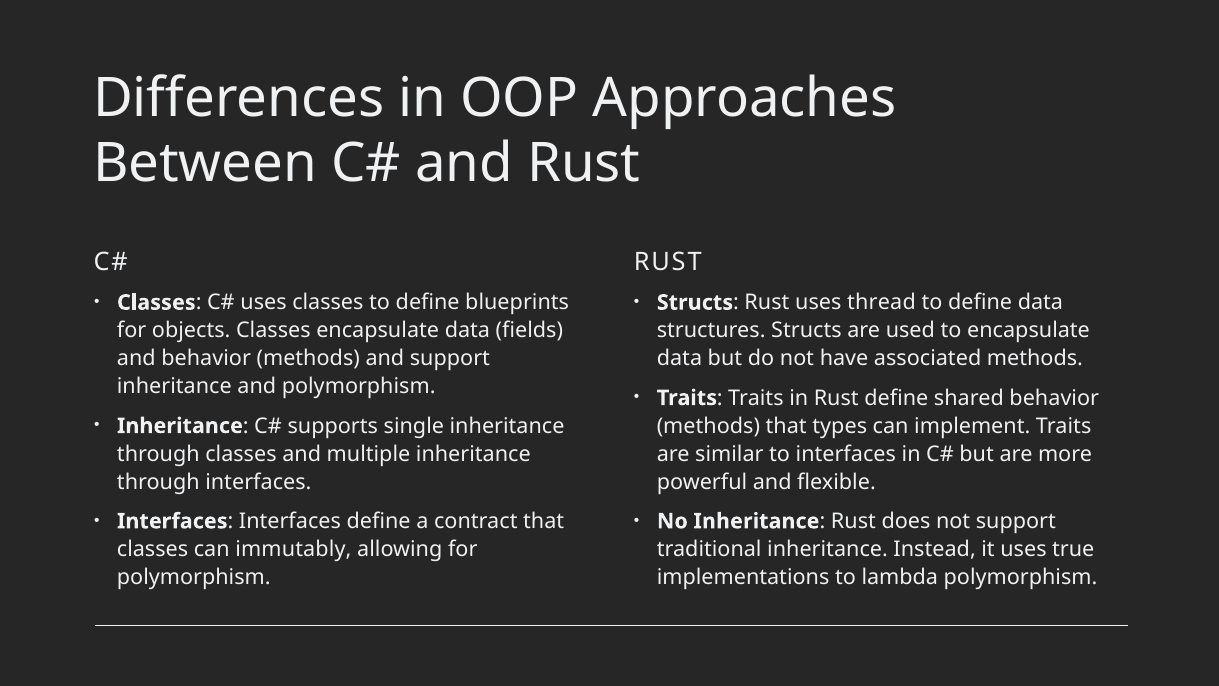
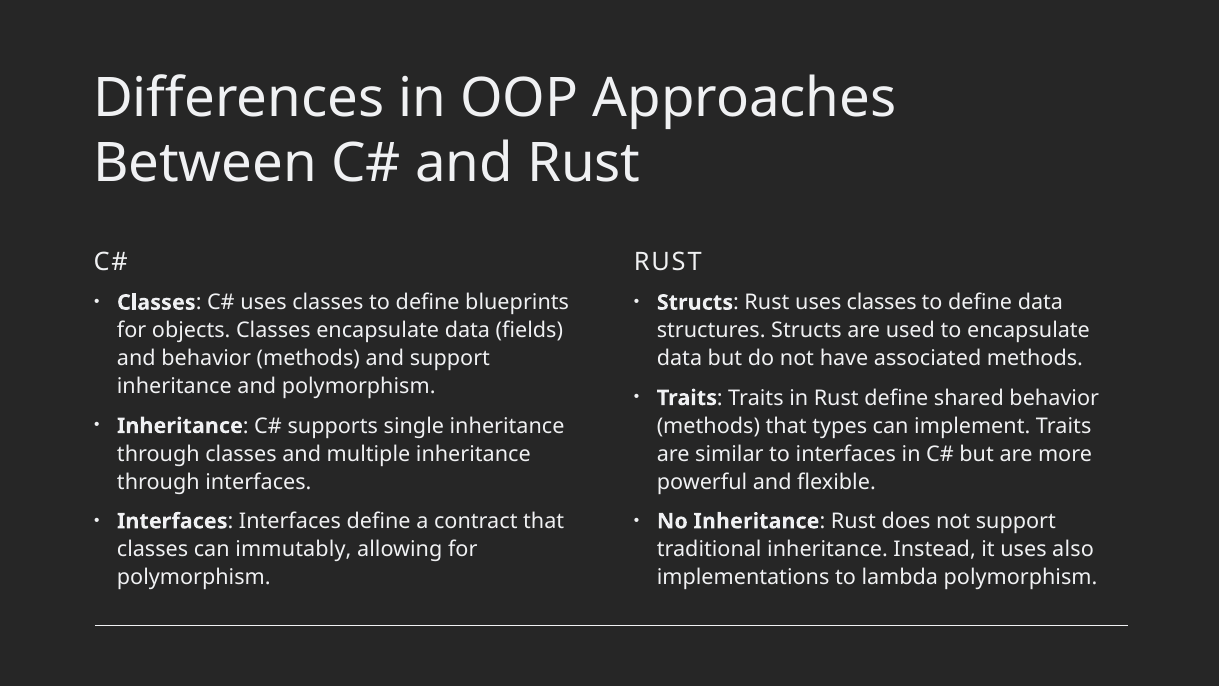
Rust uses thread: thread -> classes
true: true -> also
